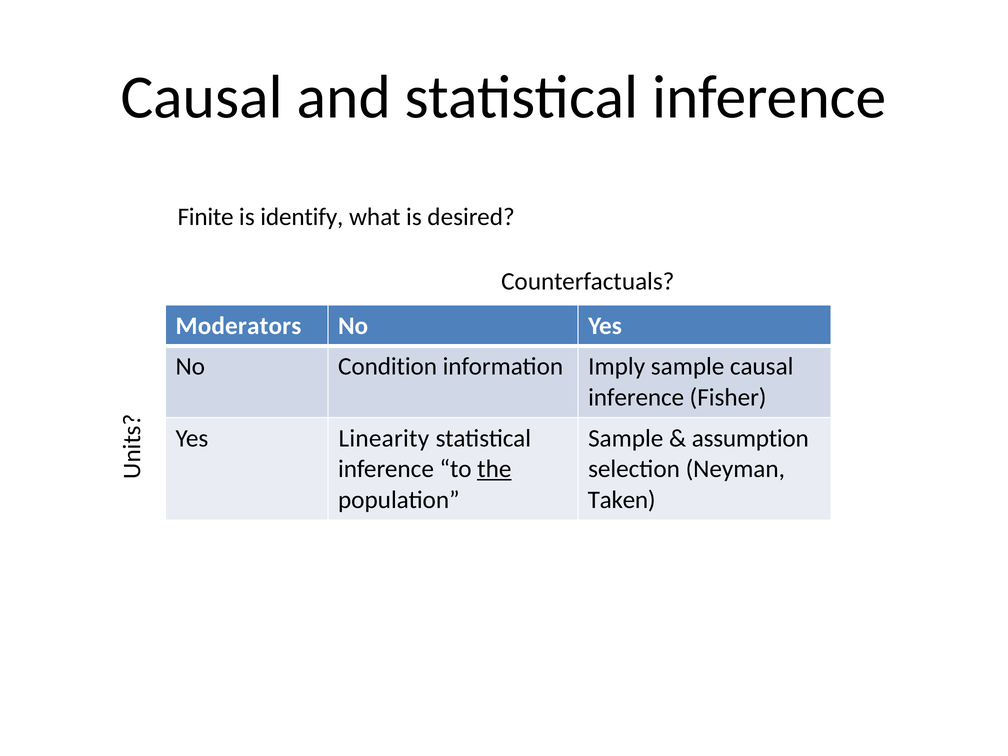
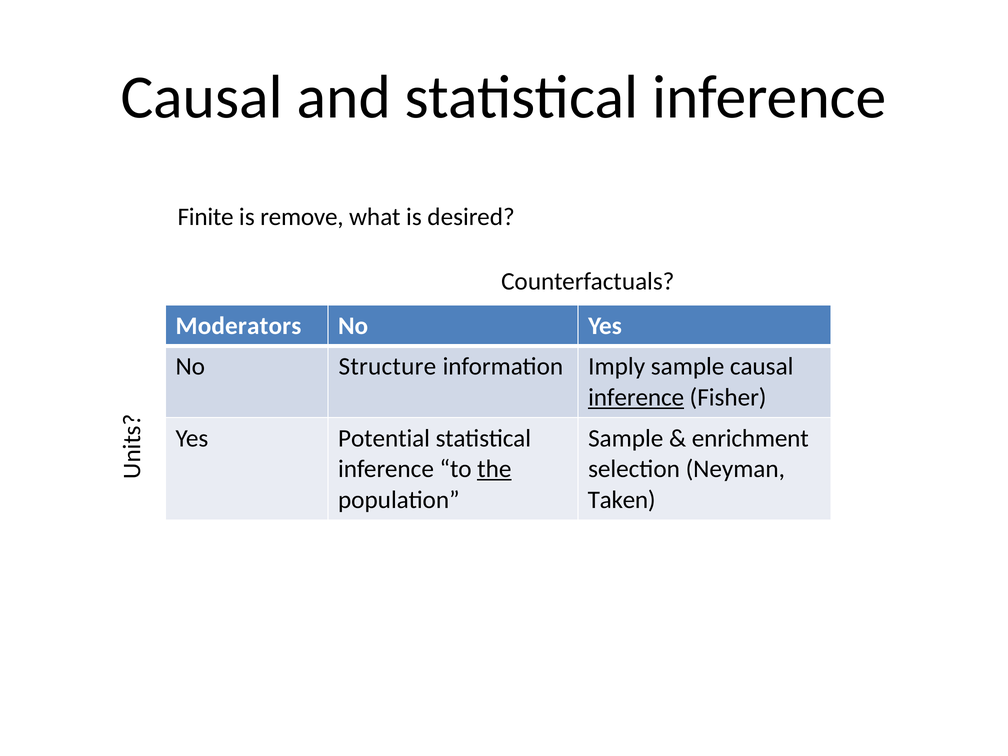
identify: identify -> remove
Condition: Condition -> Structure
inference at (636, 397) underline: none -> present
Linearity: Linearity -> Potential
assumption: assumption -> enrichment
